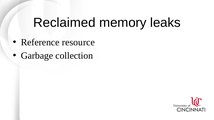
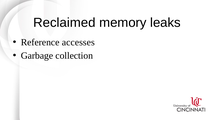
resource: resource -> accesses
